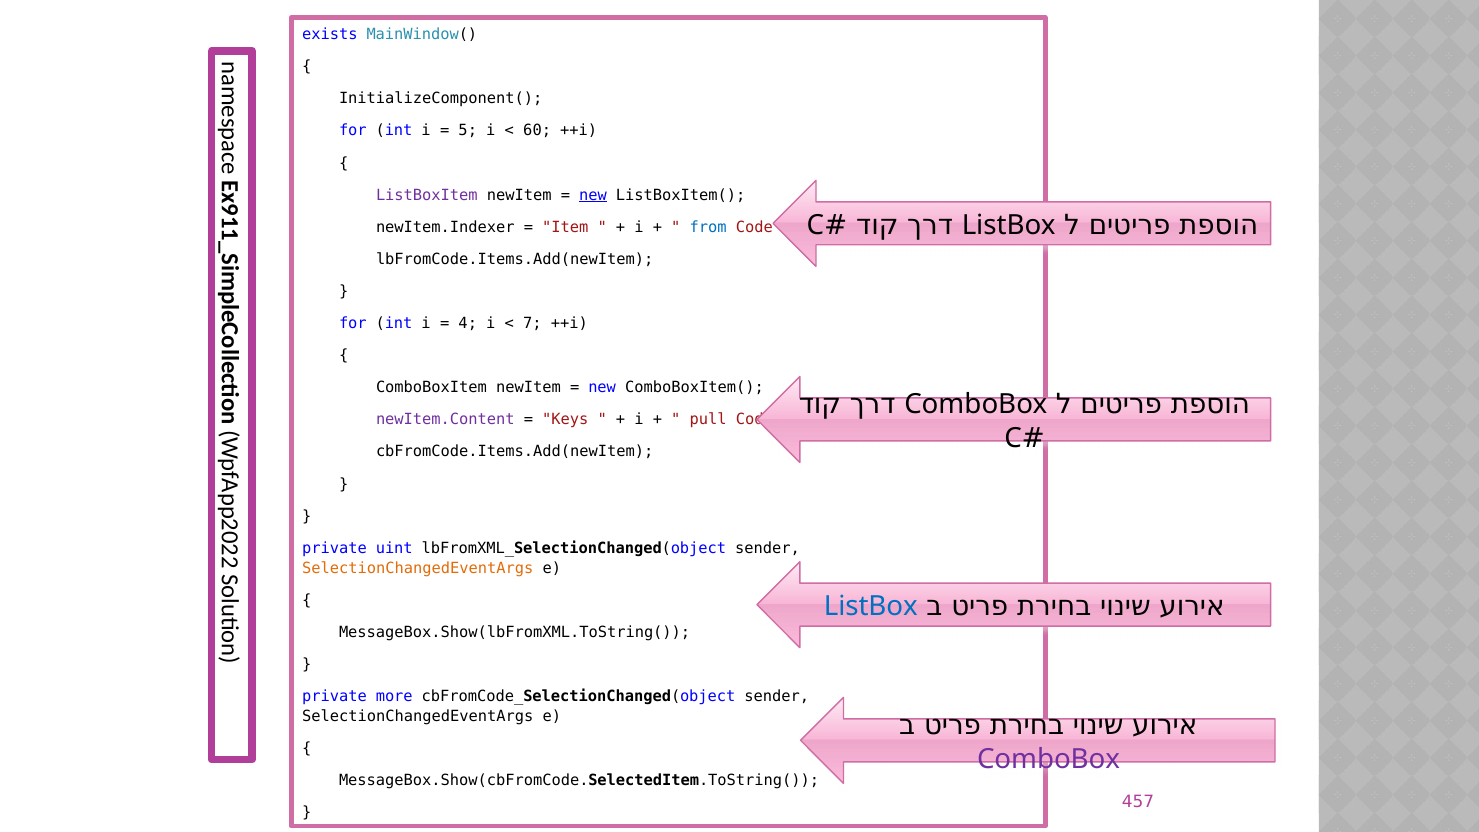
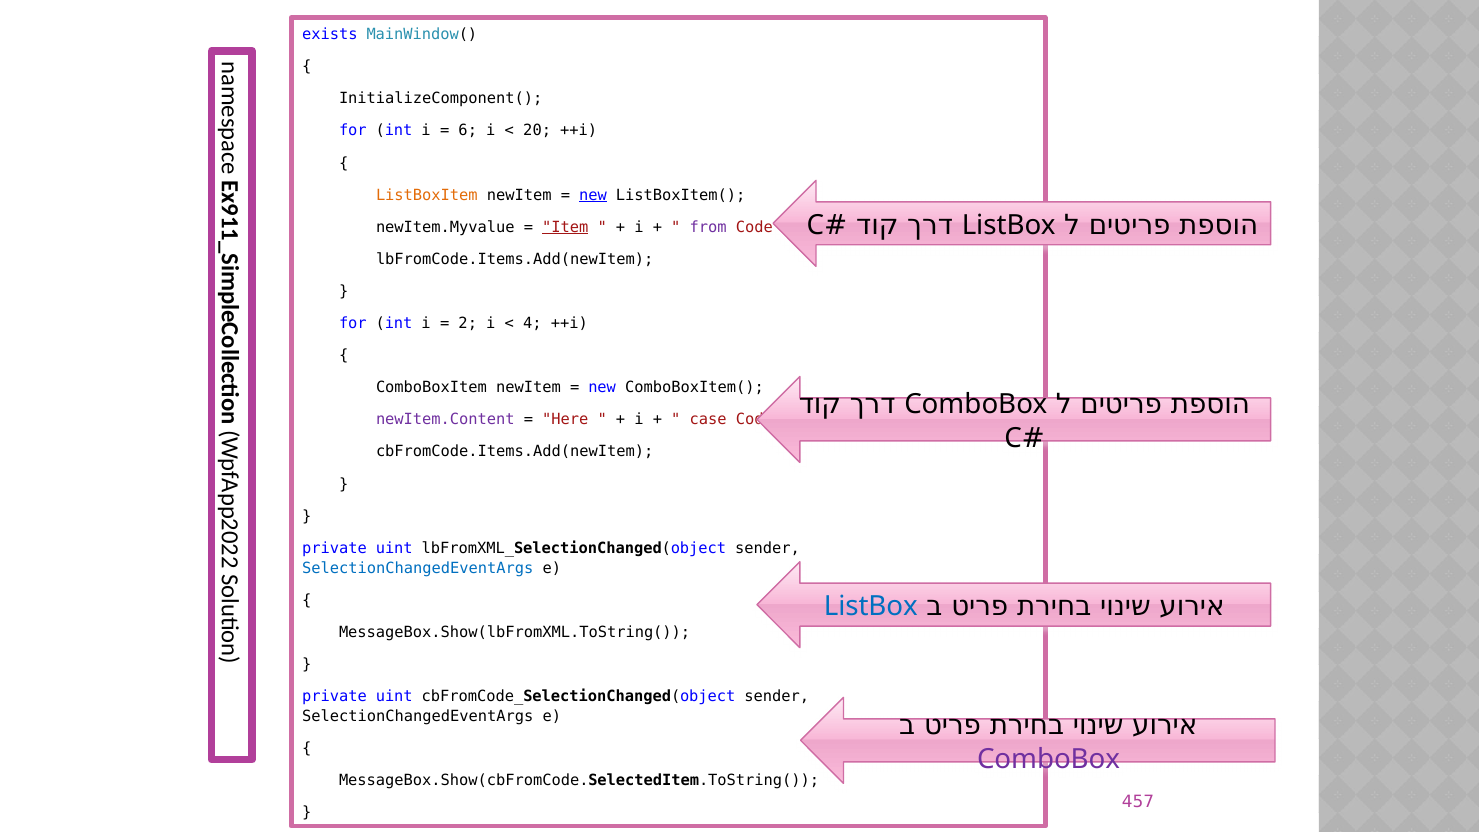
5: 5 -> 6
60: 60 -> 20
ListBoxItem colour: purple -> orange
newItem.Indexer: newItem.Indexer -> newItem.Myvalue
Item underline: none -> present
from colour: blue -> purple
4 at (468, 323): 4 -> 2
7: 7 -> 4
Keys: Keys -> Here
pull: pull -> case
SelectionChangedEventArgs at (418, 568) colour: orange -> blue
more at (394, 696): more -> uint
